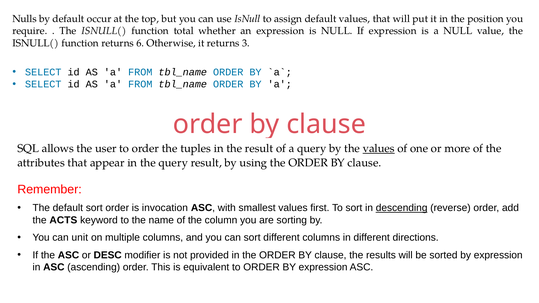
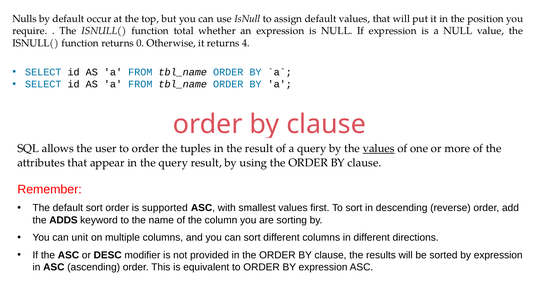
6: 6 -> 0
3: 3 -> 4
invocation: invocation -> supported
descending underline: present -> none
ACTS: ACTS -> ADDS
